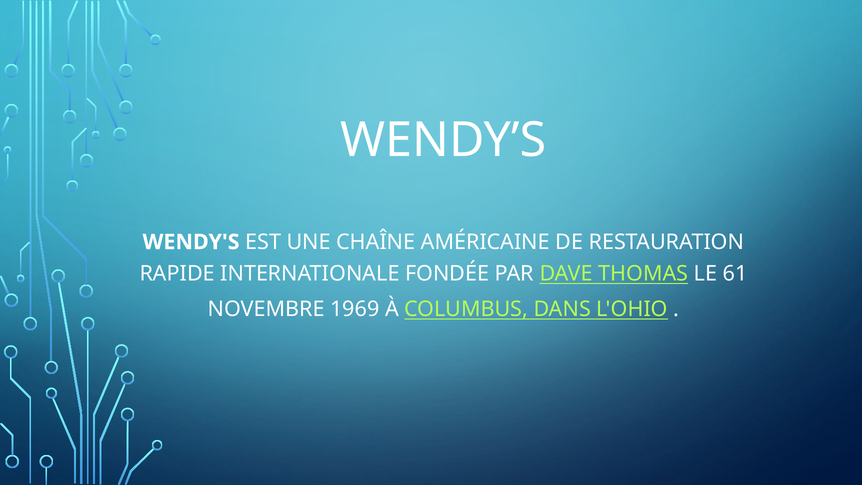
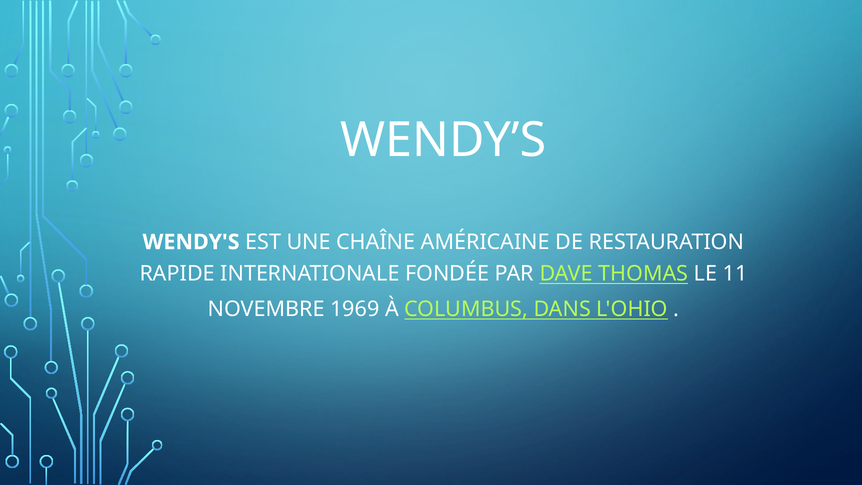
61: 61 -> 11
